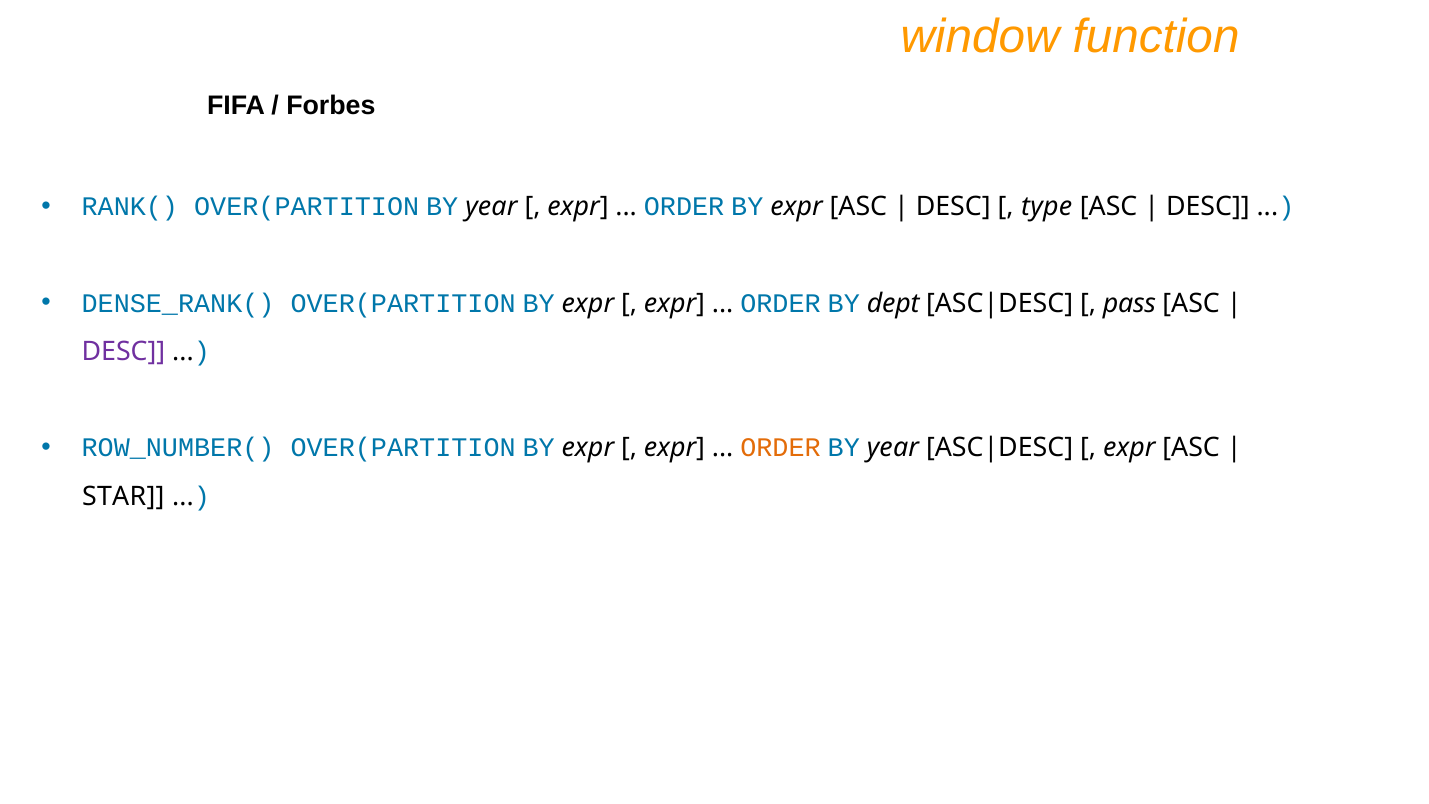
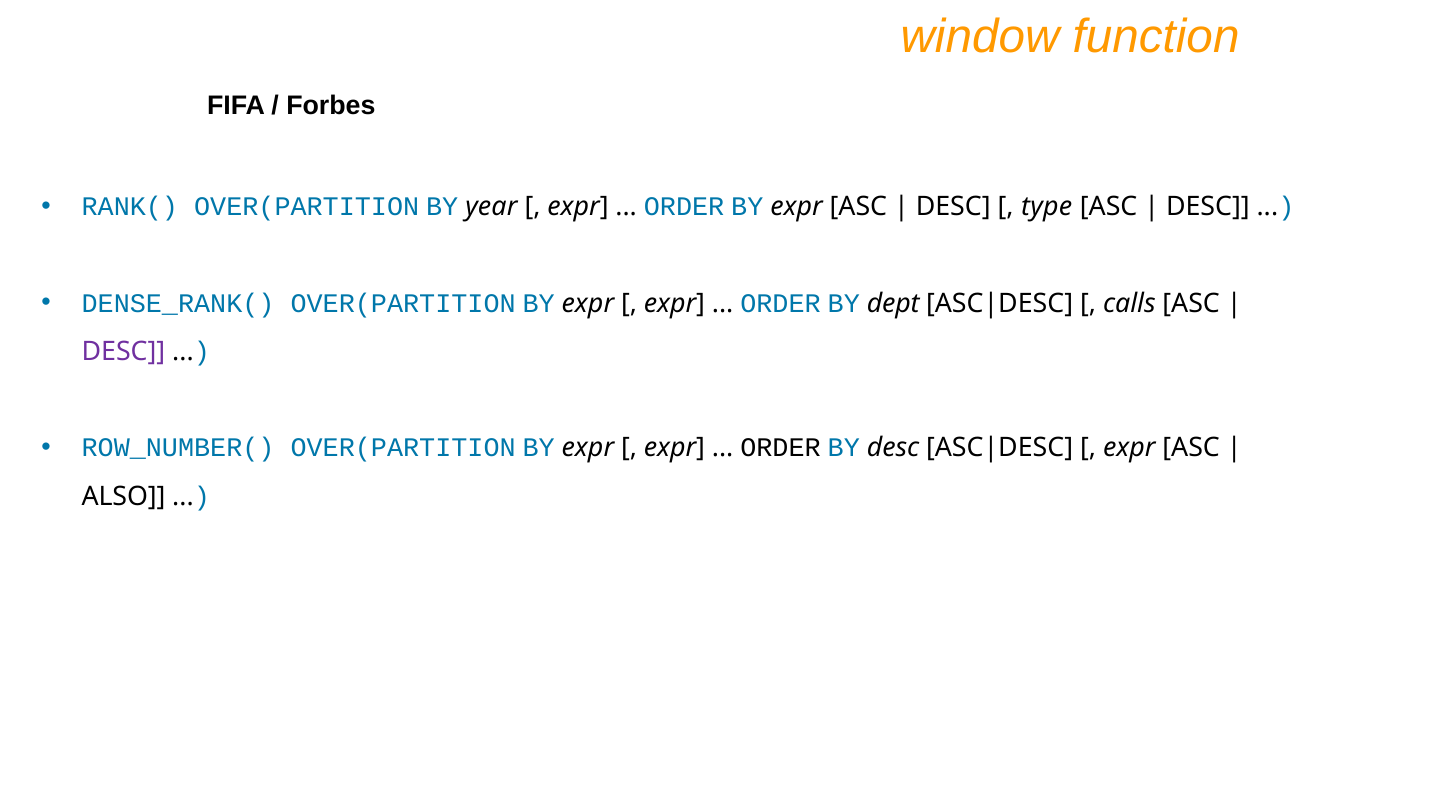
pass: pass -> calls
ORDER at (781, 448) colour: orange -> black
year at (893, 448): year -> desc
STAR: STAR -> ALSO
